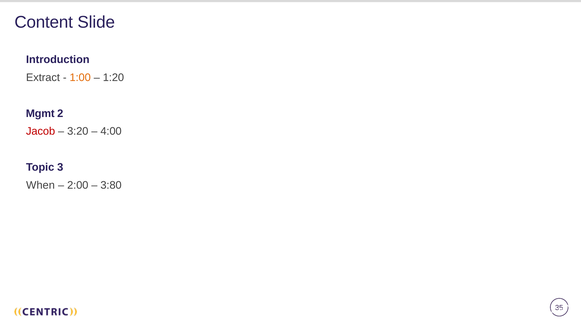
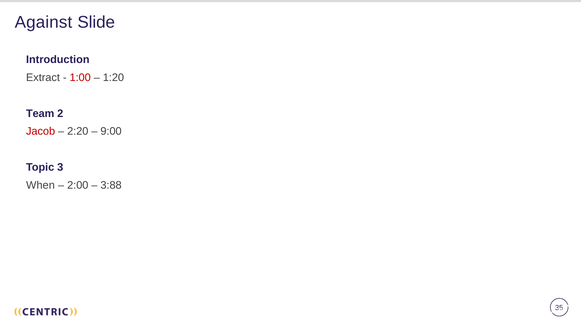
Content: Content -> Against
1:00 colour: orange -> red
Mgmt: Mgmt -> Team
3:20: 3:20 -> 2:20
4:00: 4:00 -> 9:00
3:80: 3:80 -> 3:88
